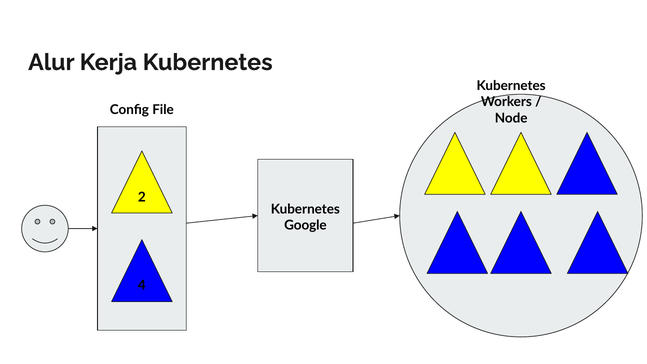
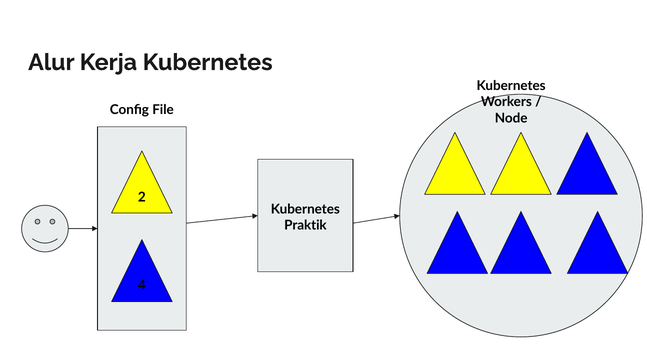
Google: Google -> Praktik
